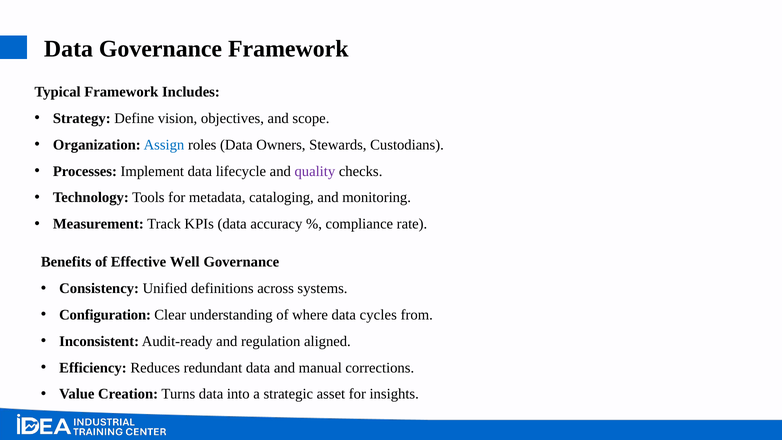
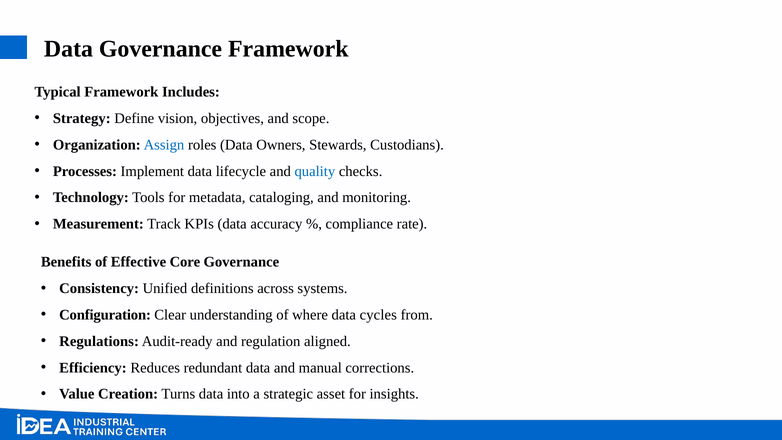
quality colour: purple -> blue
Well: Well -> Core
Inconsistent: Inconsistent -> Regulations
